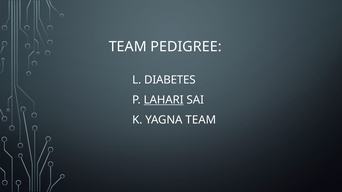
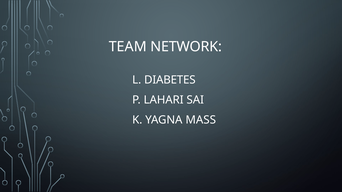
PEDIGREE: PEDIGREE -> NETWORK
LAHARI underline: present -> none
YAGNA TEAM: TEAM -> MASS
